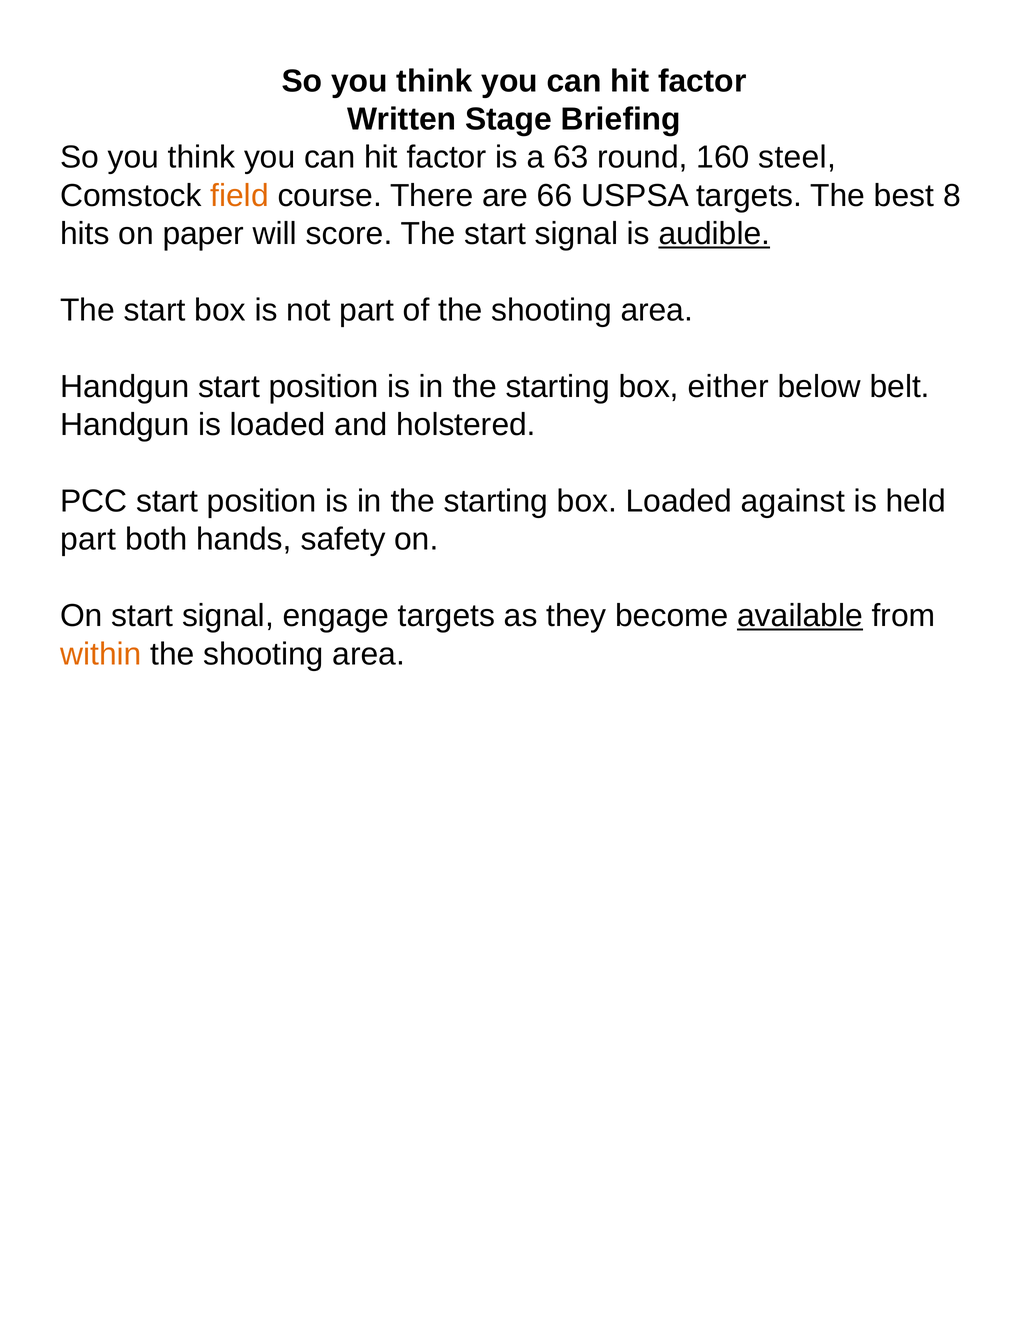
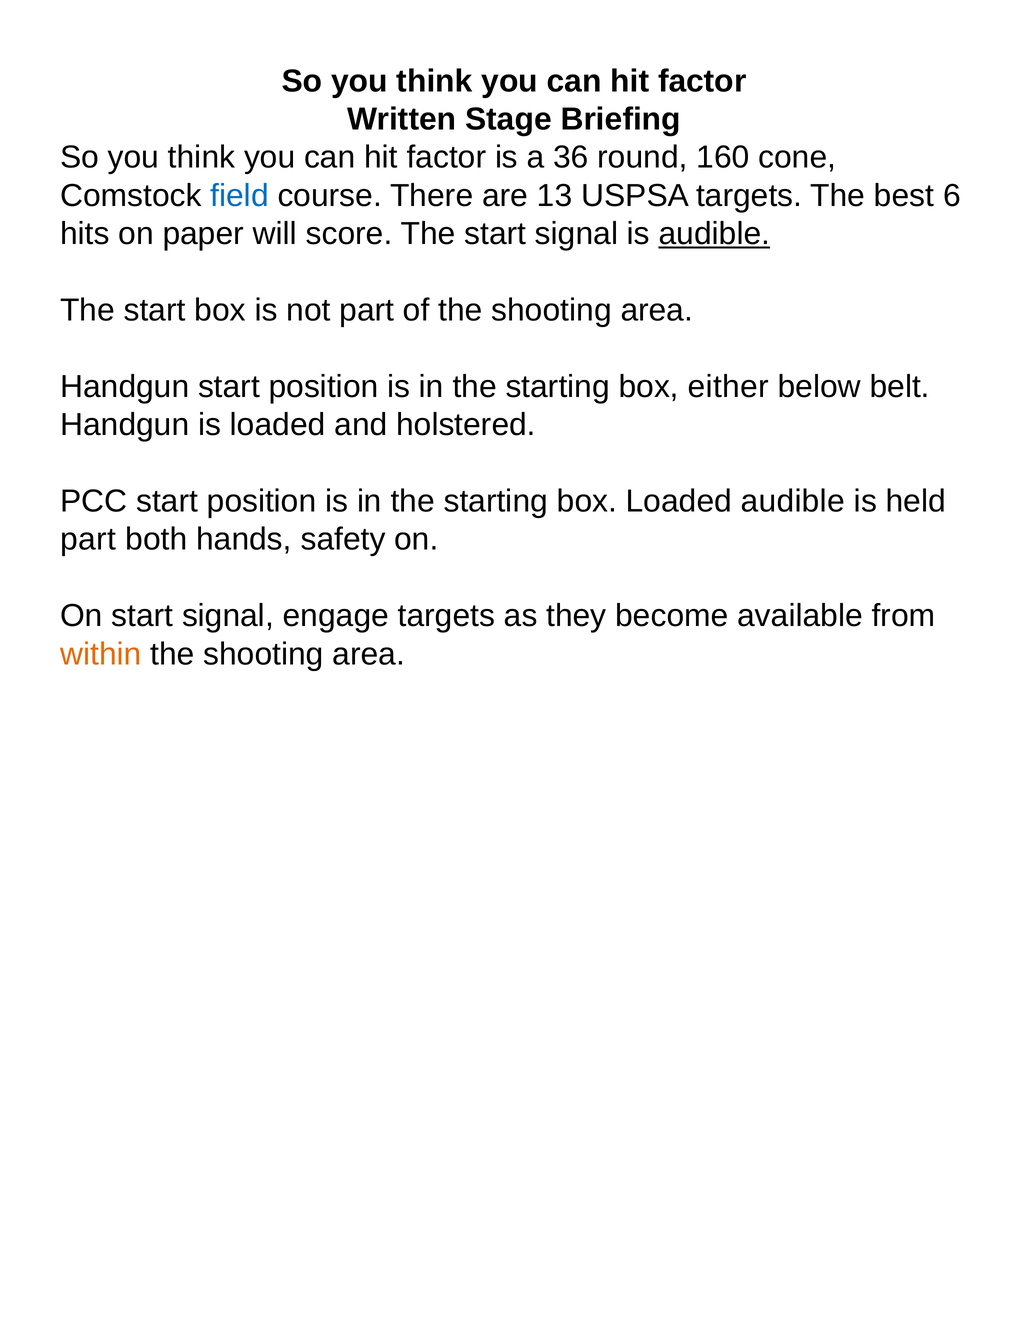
63: 63 -> 36
steel: steel -> cone
field colour: orange -> blue
66: 66 -> 13
8: 8 -> 6
Loaded against: against -> audible
available underline: present -> none
